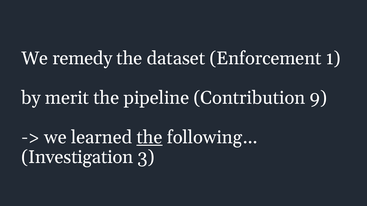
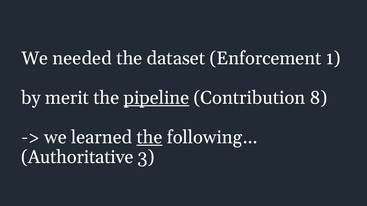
remedy: remedy -> needed
pipeline underline: none -> present
9: 9 -> 8
Investigation: Investigation -> Authoritative
